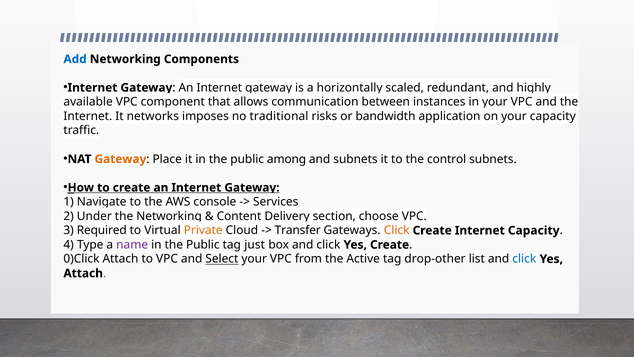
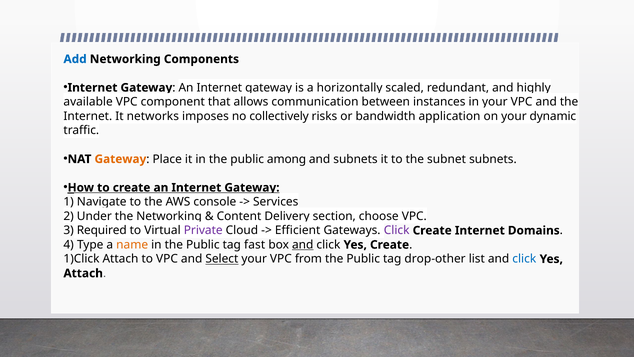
traditional: traditional -> collectively
your capacity: capacity -> dynamic
control: control -> subnet
Private colour: orange -> purple
Transfer: Transfer -> Efficient
Click at (397, 230) colour: orange -> purple
Internet Capacity: Capacity -> Domains
name colour: purple -> orange
just: just -> fast
and at (303, 245) underline: none -> present
0)Click: 0)Click -> 1)Click
from the Active: Active -> Public
